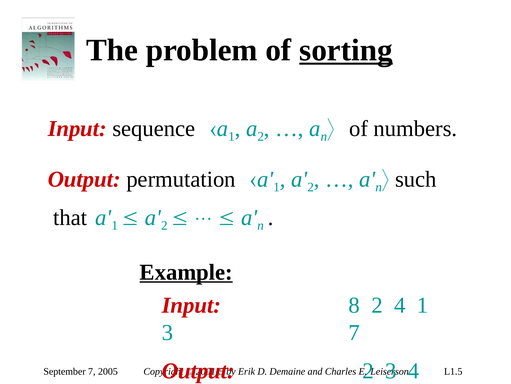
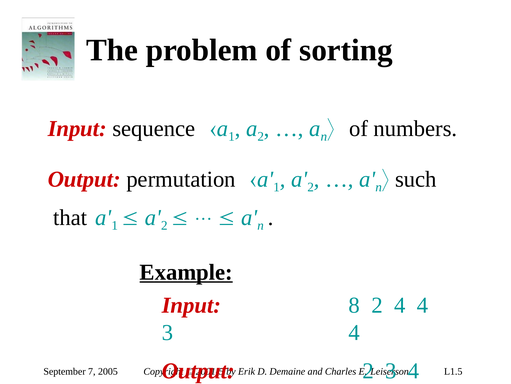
sorting underline: present -> none
4 1: 1 -> 4
7 at (354, 332): 7 -> 4
